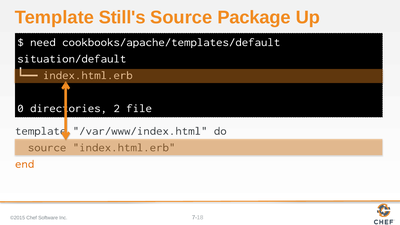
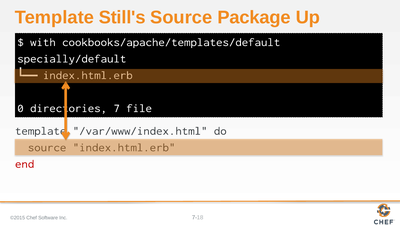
need: need -> with
situation/default: situation/default -> specially/default
2: 2 -> 7
end colour: orange -> red
